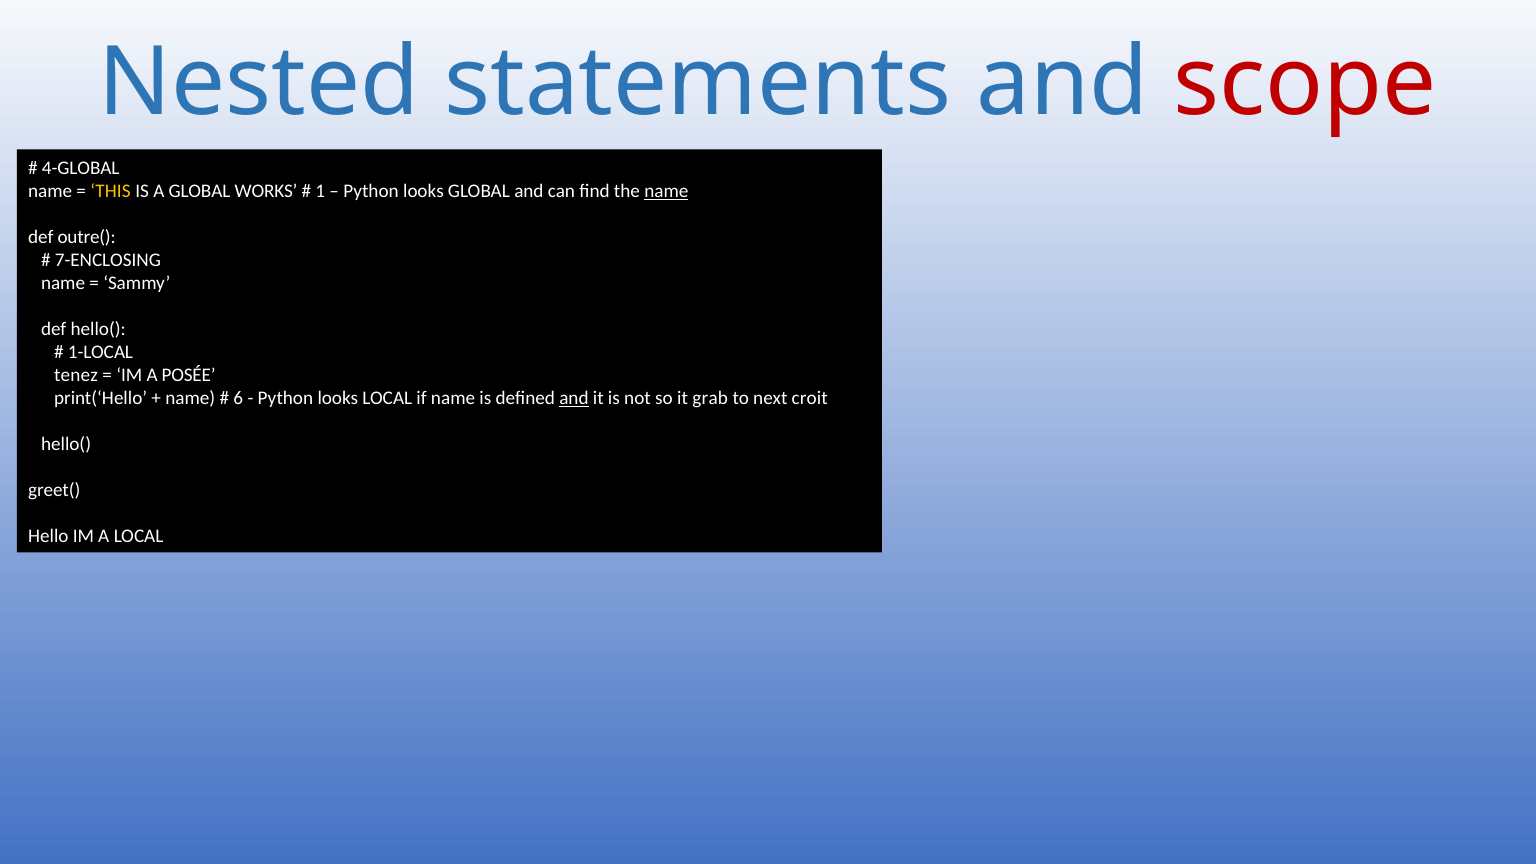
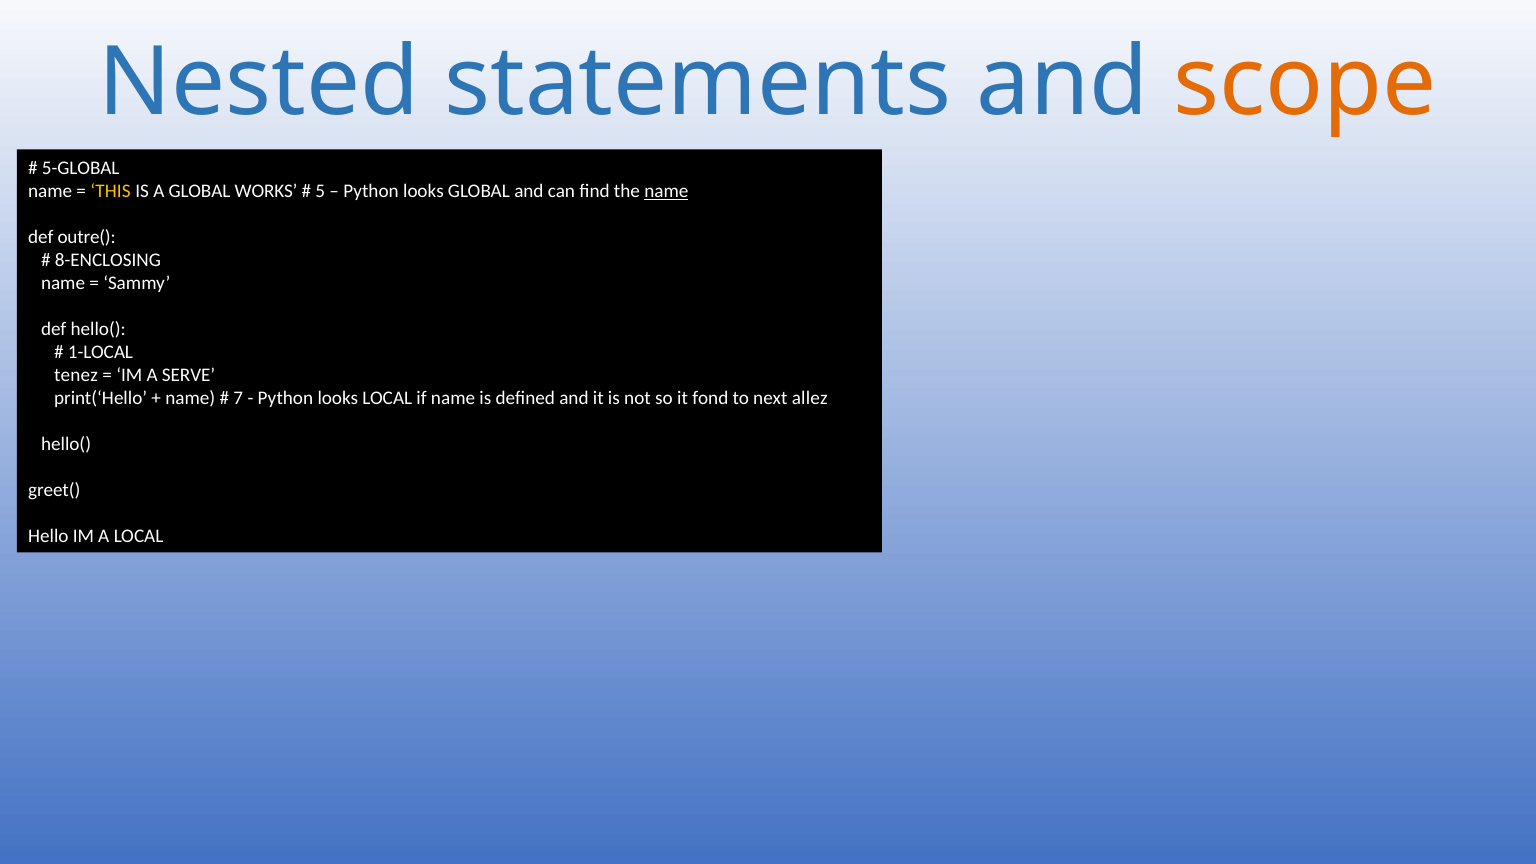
scope colour: red -> orange
4-GLOBAL: 4-GLOBAL -> 5-GLOBAL
1: 1 -> 5
7-ENCLOSING: 7-ENCLOSING -> 8-ENCLOSING
POSÉE: POSÉE -> SERVE
6: 6 -> 7
and at (574, 398) underline: present -> none
grab: grab -> fond
croit: croit -> allez
